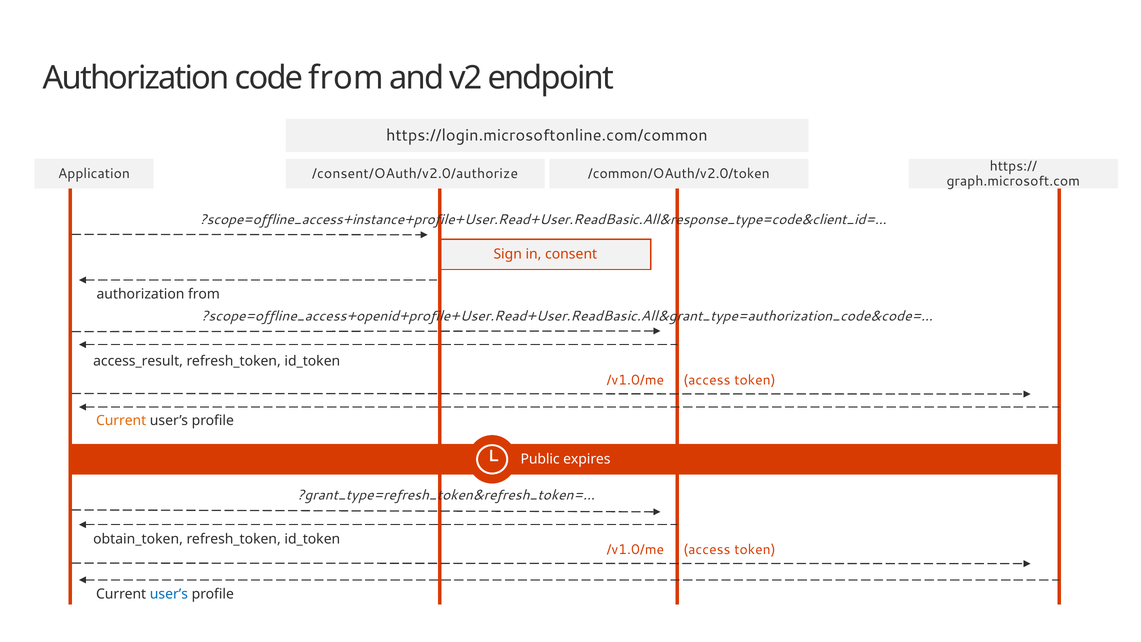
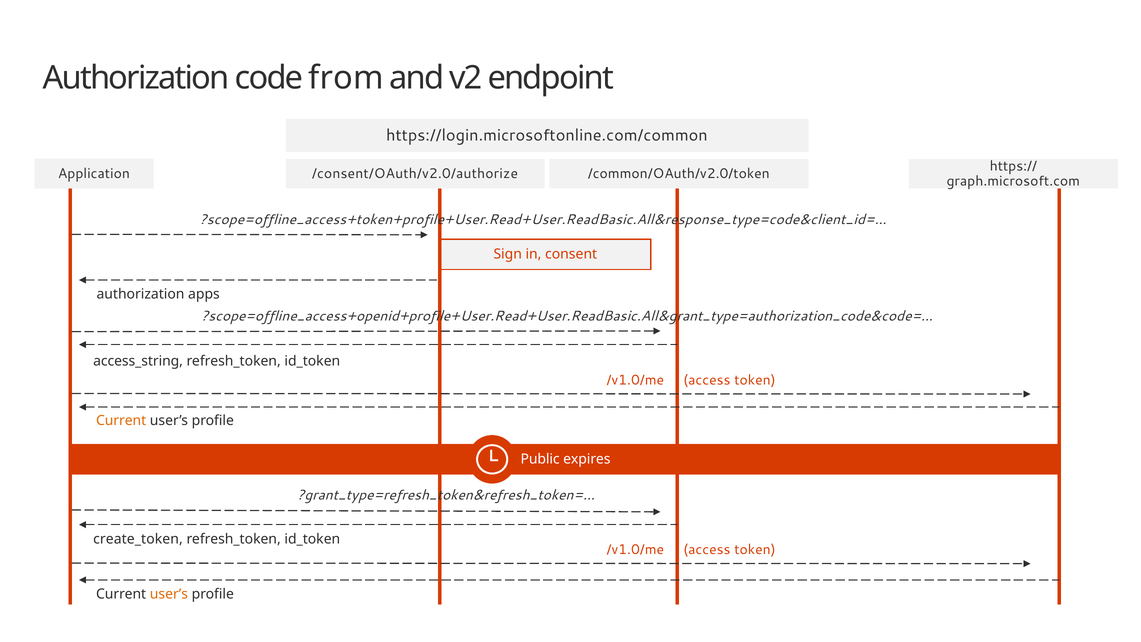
?scope=offline_access+instance+profile+User.Read+User.ReadBasic.All&response_type=code&client_id=…: ?scope=offline_access+instance+profile+User.Read+User.ReadBasic.All&response_type=code&client_id=… -> ?scope=offline_access+token+profile+User.Read+User.ReadBasic.All&response_type=code&client_id=…
authorization from: from -> apps
access_result: access_result -> access_string
obtain_token: obtain_token -> create_token
user’s at (169, 594) colour: blue -> orange
